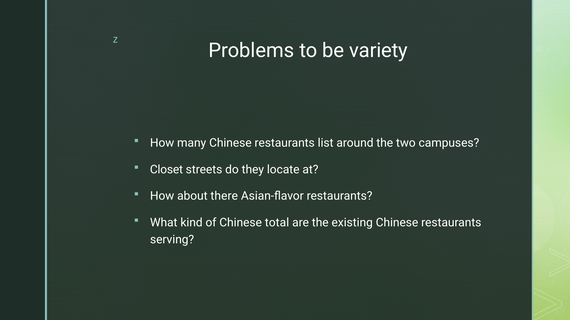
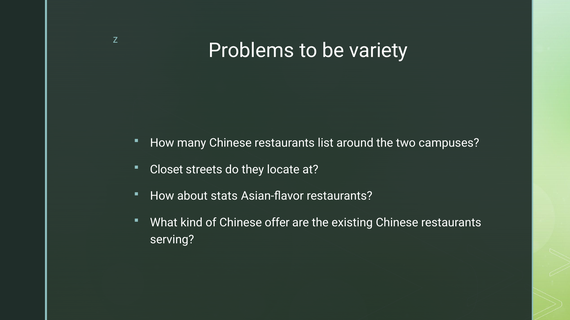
there: there -> stats
total: total -> offer
